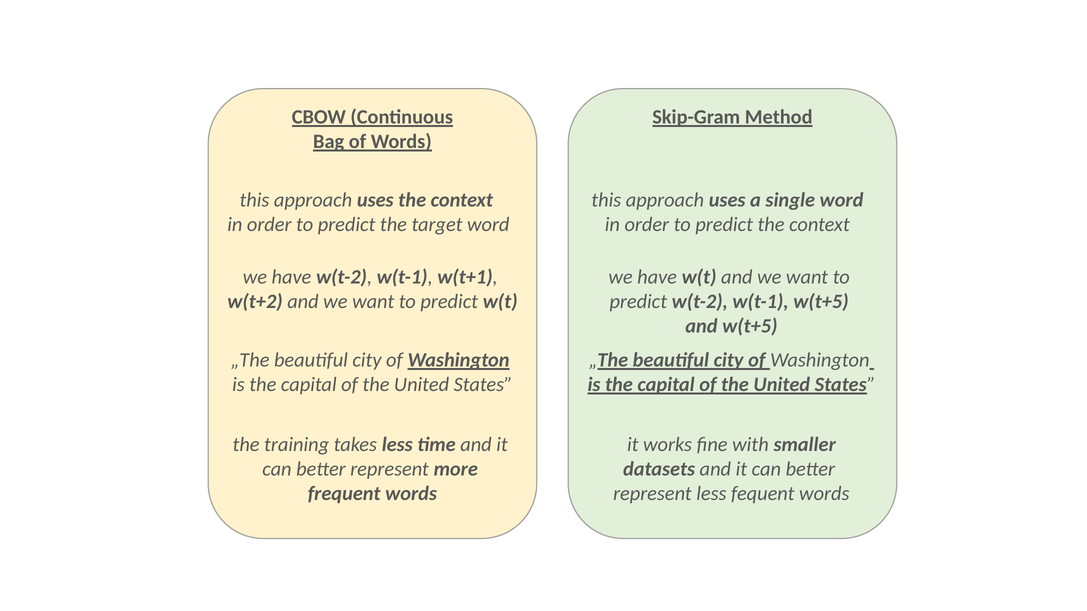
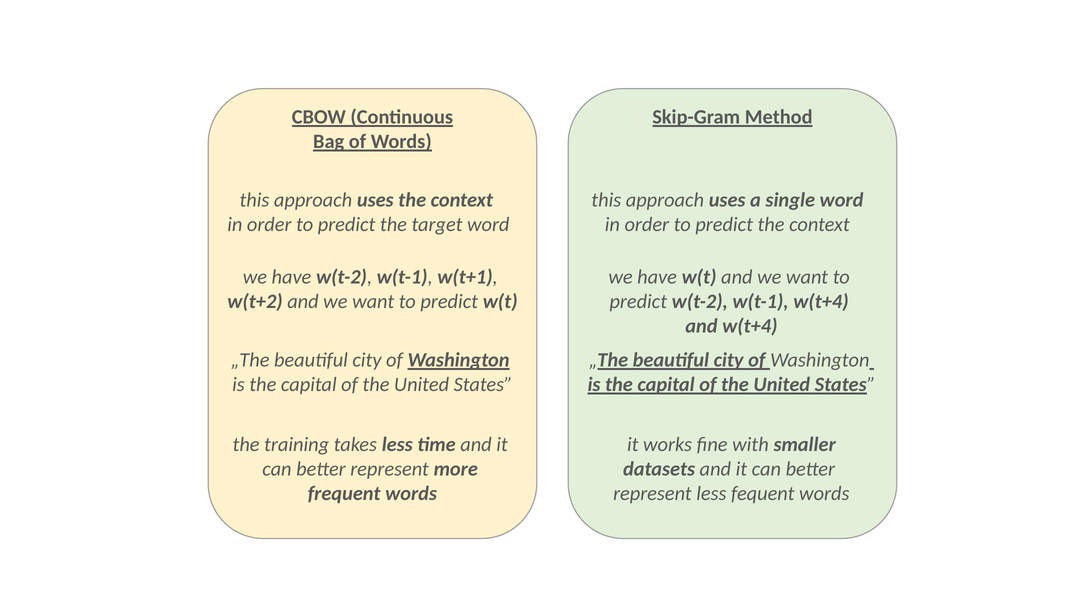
w(t-1 w(t+5: w(t+5 -> w(t+4
and w(t+5: w(t+5 -> w(t+4
